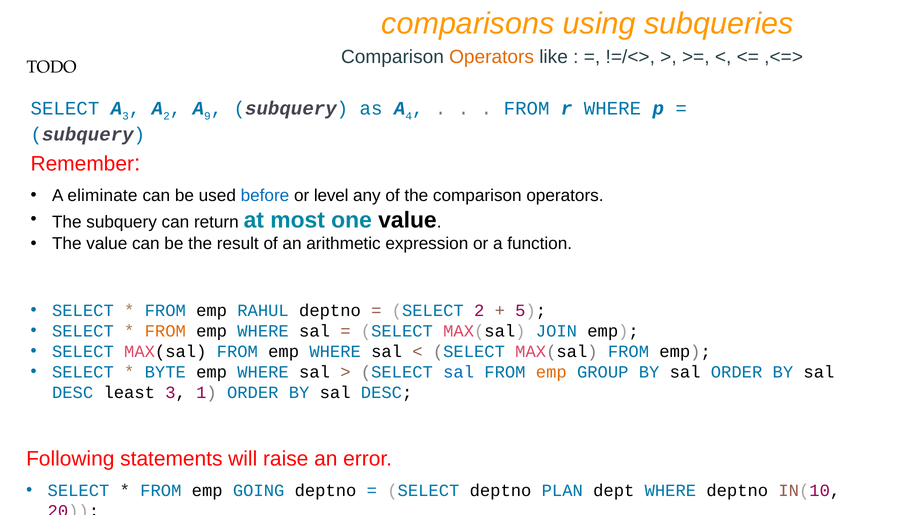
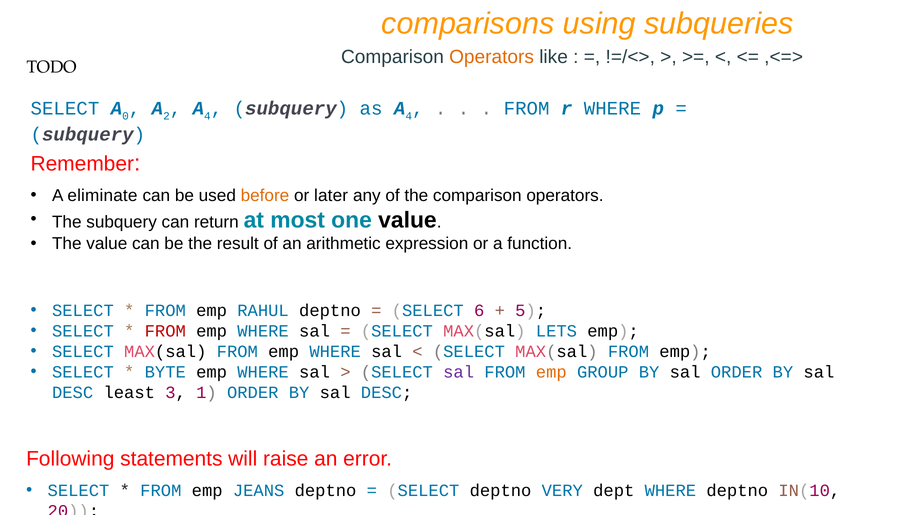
A 3: 3 -> 0
9 at (207, 116): 9 -> 4
before colour: blue -> orange
level: level -> later
SELECT 2: 2 -> 6
FROM at (165, 331) colour: orange -> red
JOIN: JOIN -> LETS
sal at (459, 372) colour: blue -> purple
GOING: GOING -> JEANS
PLAN: PLAN -> VERY
